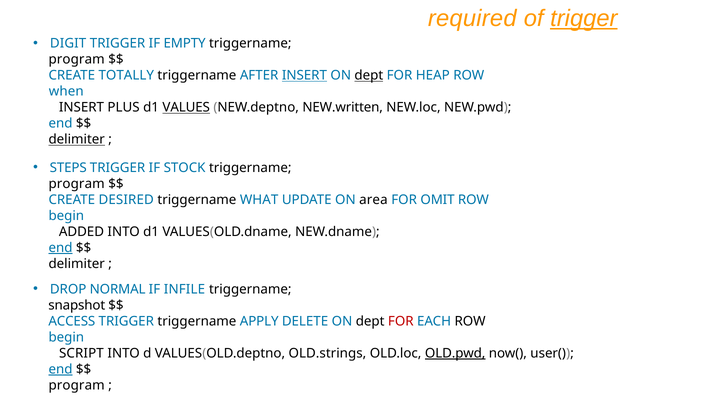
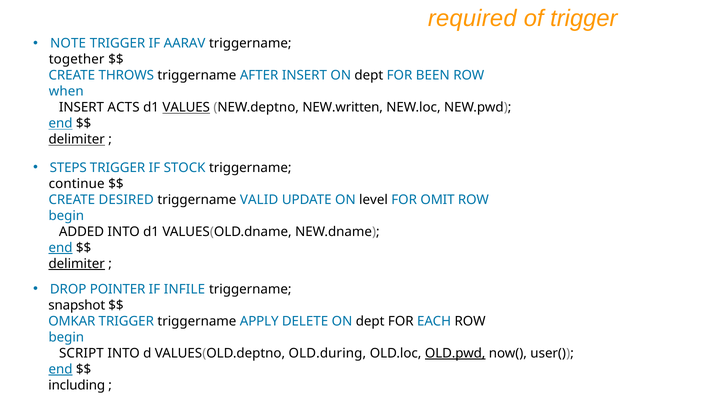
trigger at (584, 19) underline: present -> none
DIGIT: DIGIT -> NOTE
EMPTY: EMPTY -> AARAV
program at (77, 60): program -> together
TOTALLY: TOTALLY -> THROWS
INSERT at (304, 76) underline: present -> none
dept at (369, 76) underline: present -> none
HEAP: HEAP -> BEEN
PLUS: PLUS -> ACTS
end at (61, 124) underline: none -> present
program at (77, 184): program -> continue
WHAT: WHAT -> VALID
area: area -> level
delimiter at (77, 264) underline: none -> present
NORMAL: NORMAL -> POINTER
ACCESS: ACCESS -> OMKAR
FOR at (401, 322) colour: red -> black
OLD.strings: OLD.strings -> OLD.during
program at (77, 386): program -> including
